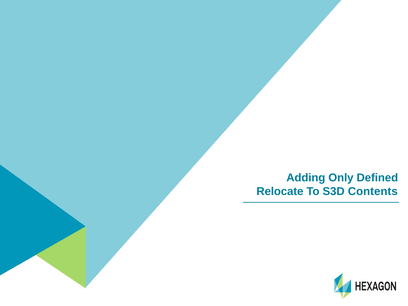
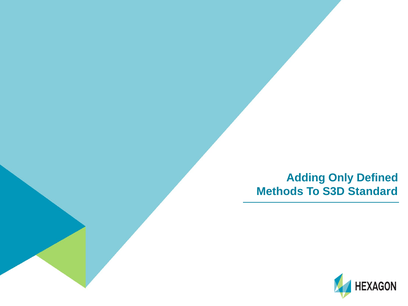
Relocate: Relocate -> Methods
Contents: Contents -> Standard
